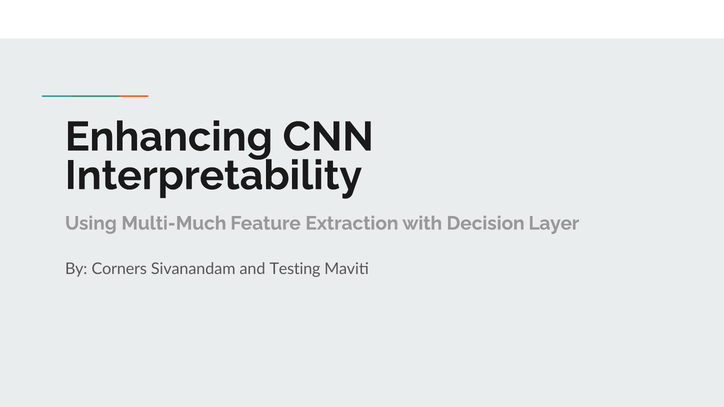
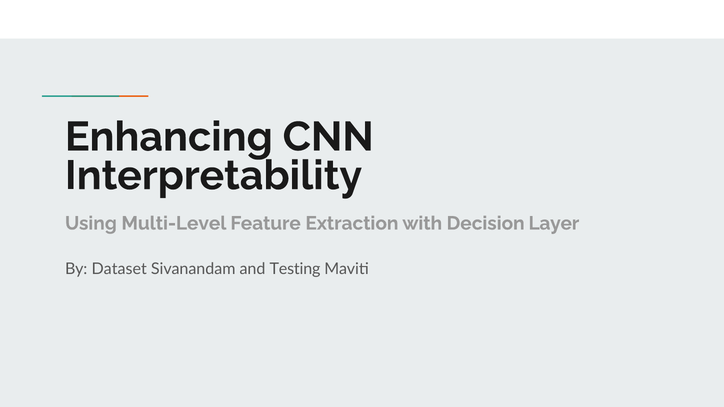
Multi-Much: Multi-Much -> Multi-Level
Corners: Corners -> Dataset
